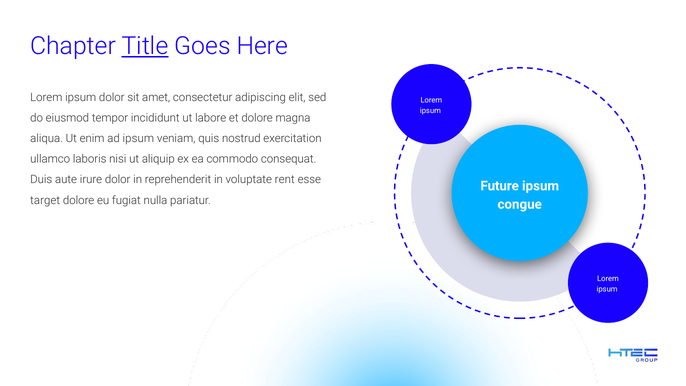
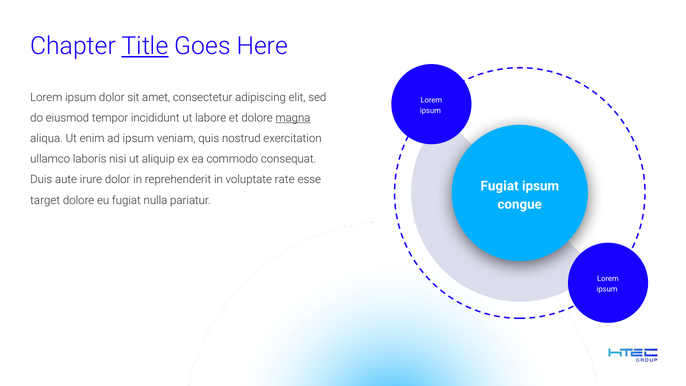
magna underline: none -> present
rent: rent -> rate
Future at (500, 186): Future -> Fugiat
